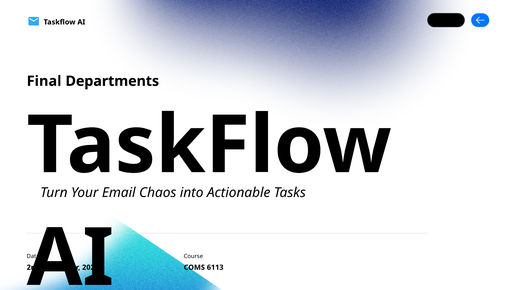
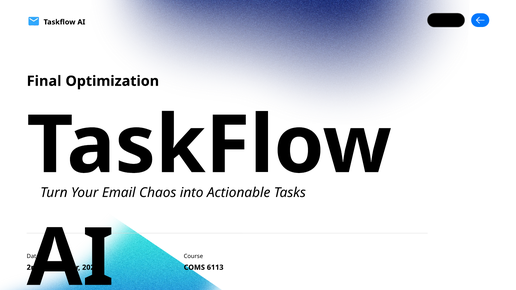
Departments: Departments -> Optimization
